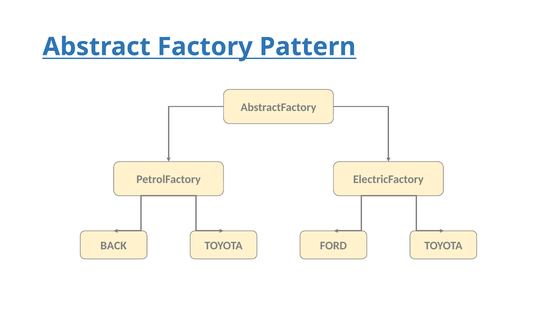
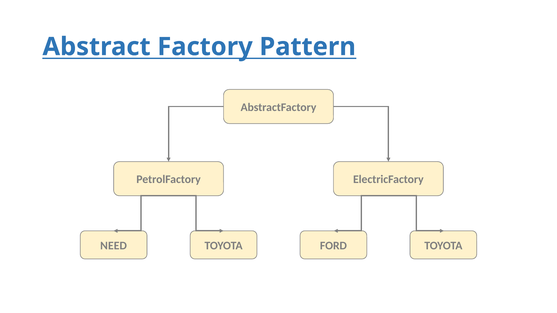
BACK: BACK -> NEED
